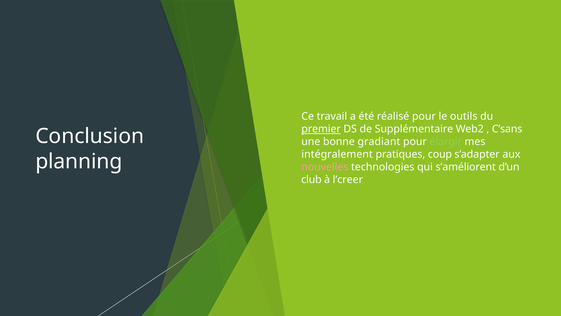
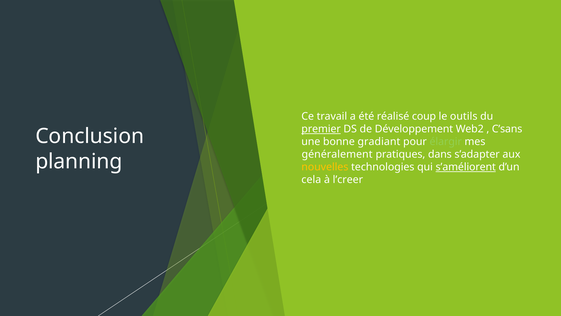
réalisé pour: pour -> coup
Supplémentaire: Supplémentaire -> Développement
intégralement: intégralement -> généralement
coup: coup -> dans
nouvelles colour: pink -> yellow
s’améliorent underline: none -> present
club: club -> cela
